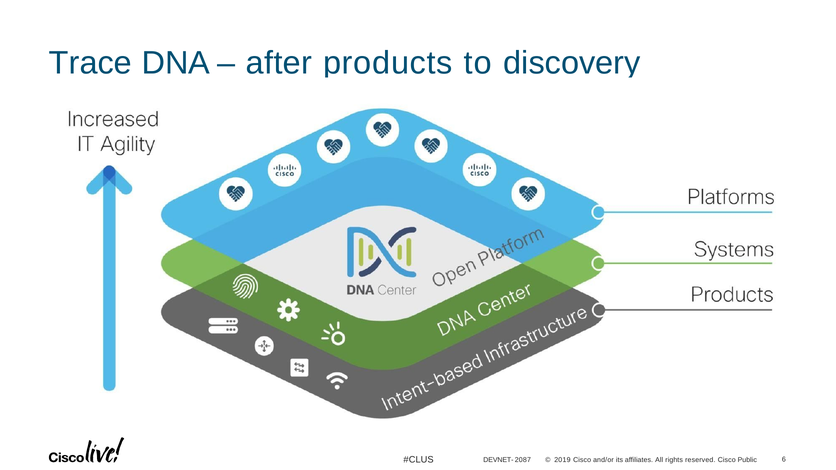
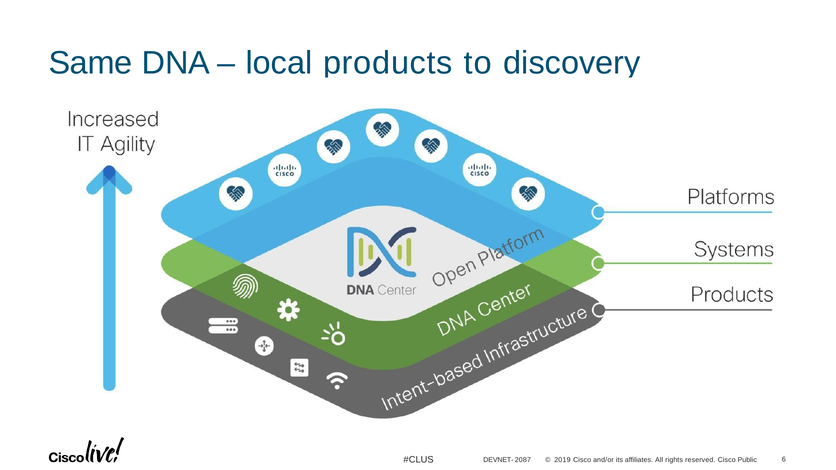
Trace: Trace -> Same
after: after -> local
